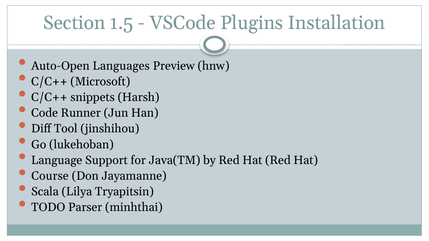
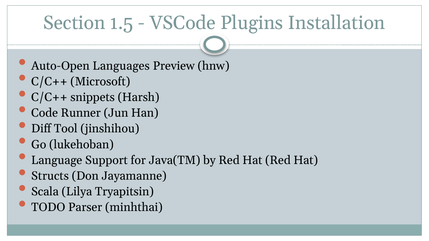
Course: Course -> Structs
